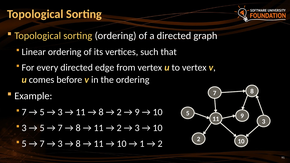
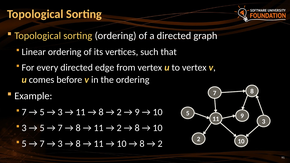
3 at (137, 128): 3 -> 8
1 at (142, 144): 1 -> 8
